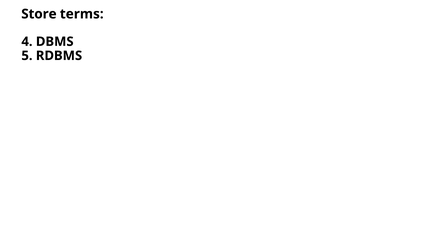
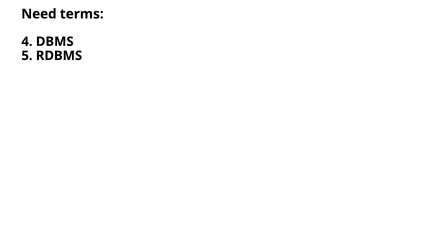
Store: Store -> Need
